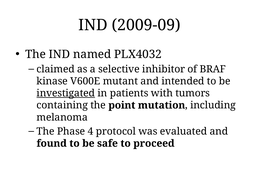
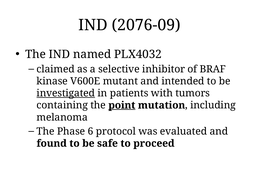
2009-09: 2009-09 -> 2076-09
point underline: none -> present
4: 4 -> 6
